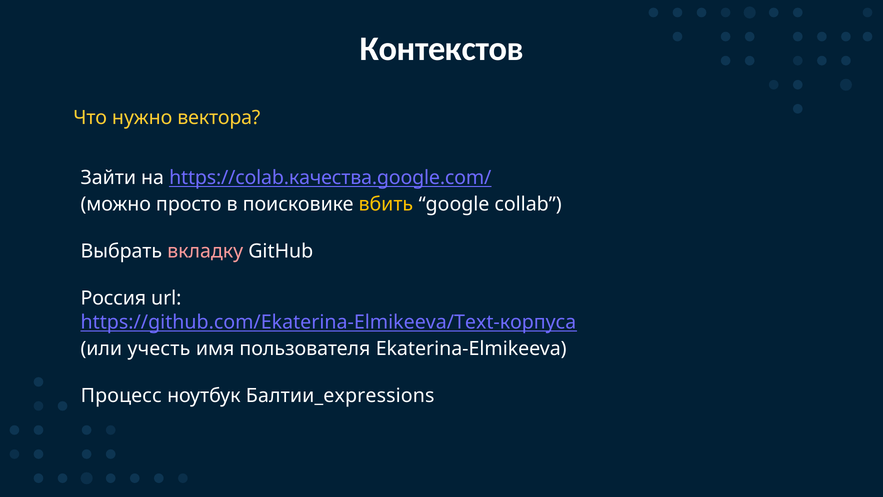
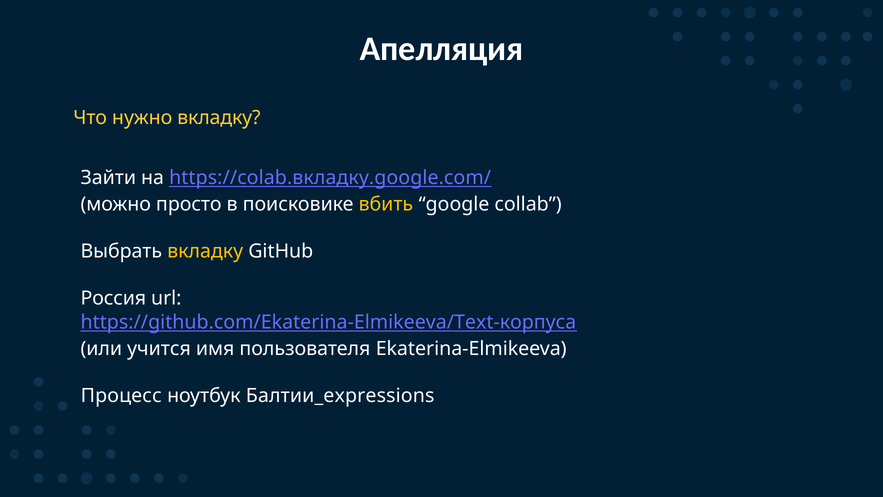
Контекстов: Контекстов -> Апелляция
нужно вектора: вектора -> вкладку
https://colab.качества.google.com/: https://colab.качества.google.com/ -> https://colab.вкладку.google.com/
вкладку at (205, 251) colour: pink -> yellow
учесть: учесть -> учится
